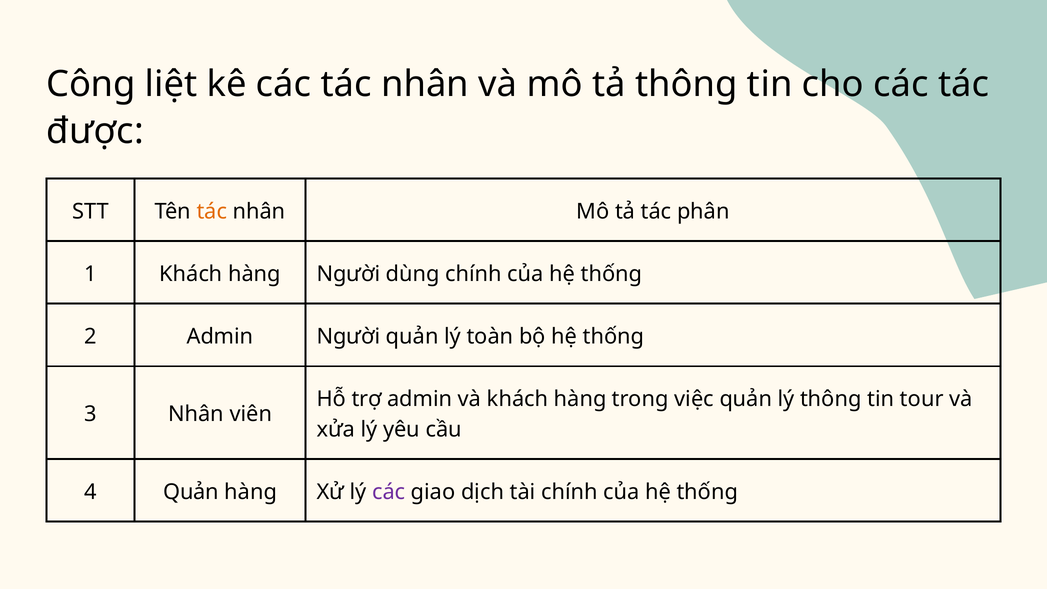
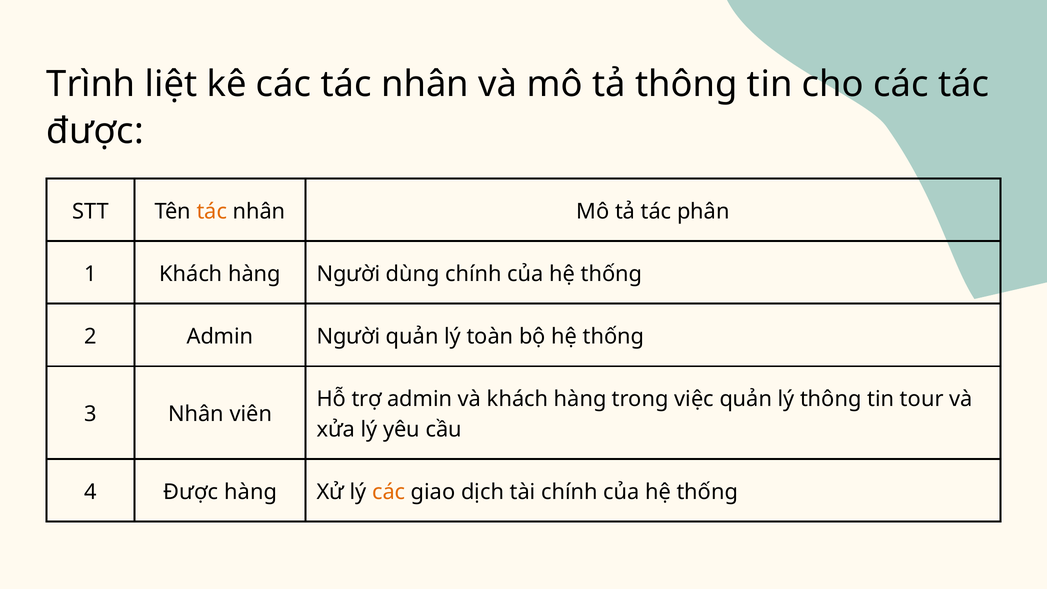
Công: Công -> Trình
4 Quản: Quản -> Được
các at (389, 492) colour: purple -> orange
